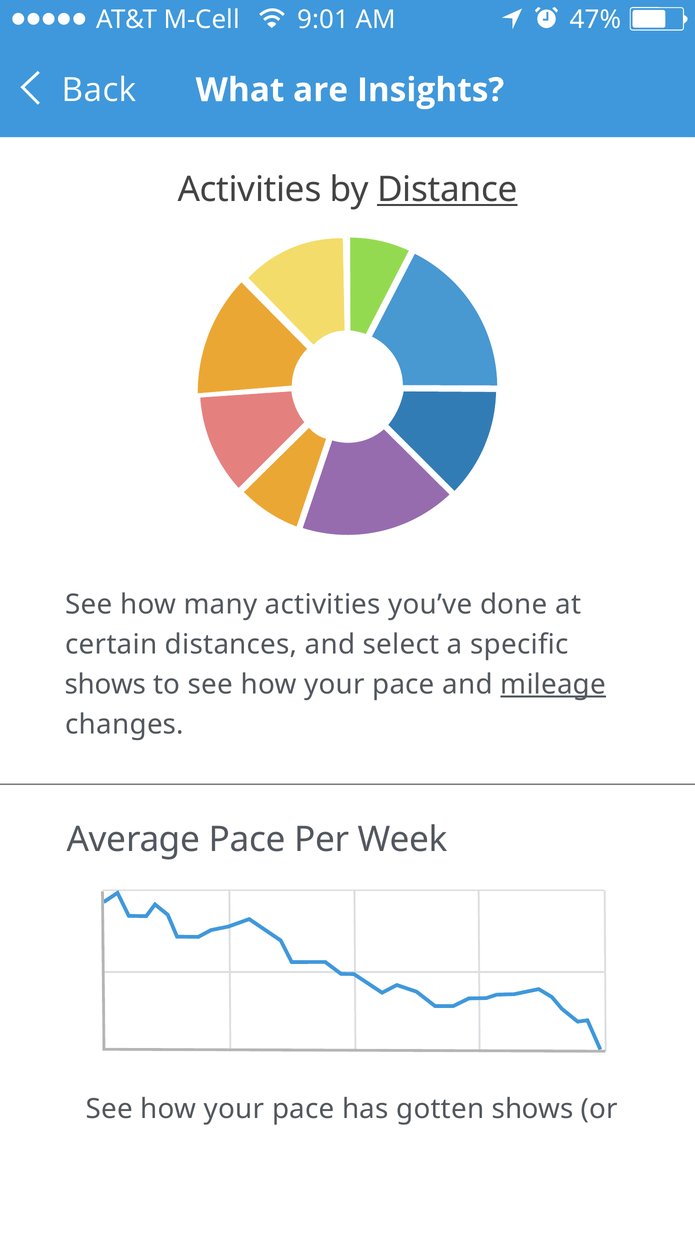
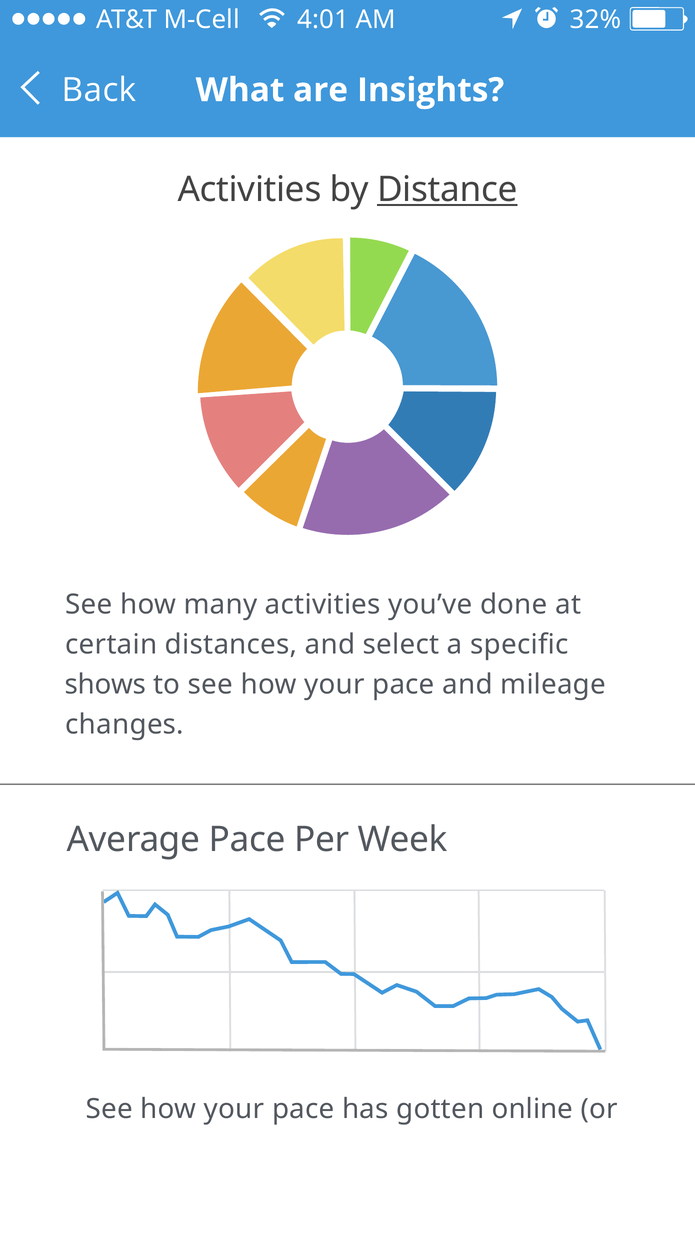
9:01: 9:01 -> 4:01
47%: 47% -> 32%
mileage underline: present -> none
gotten shows: shows -> online
